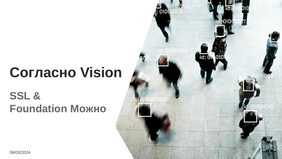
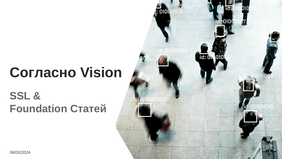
Можно: Можно -> Статей
